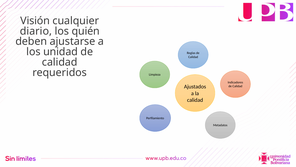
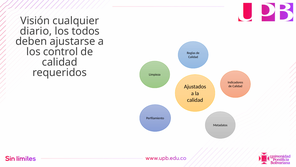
quién: quién -> todos
unidad: unidad -> control
